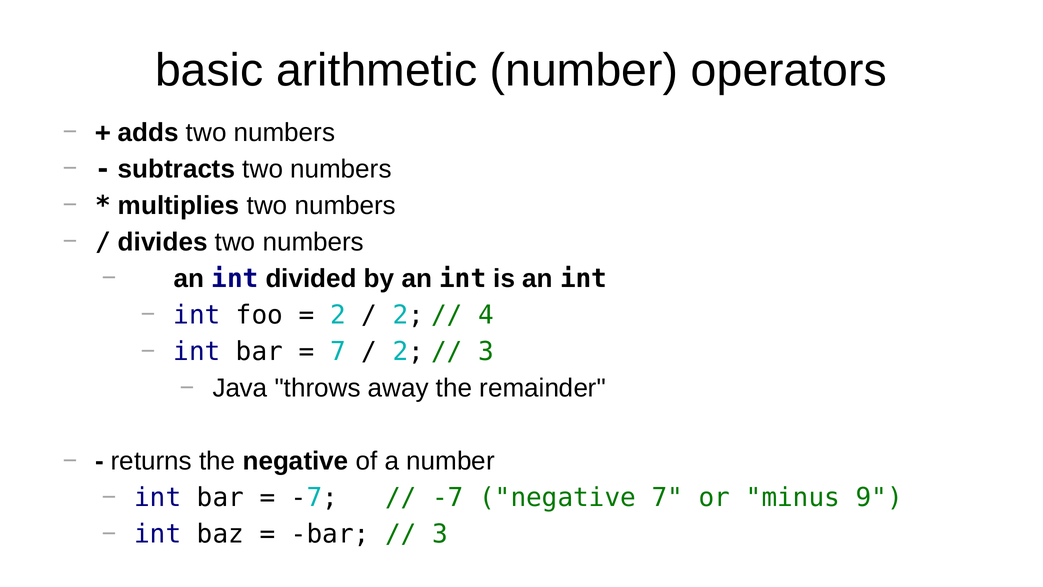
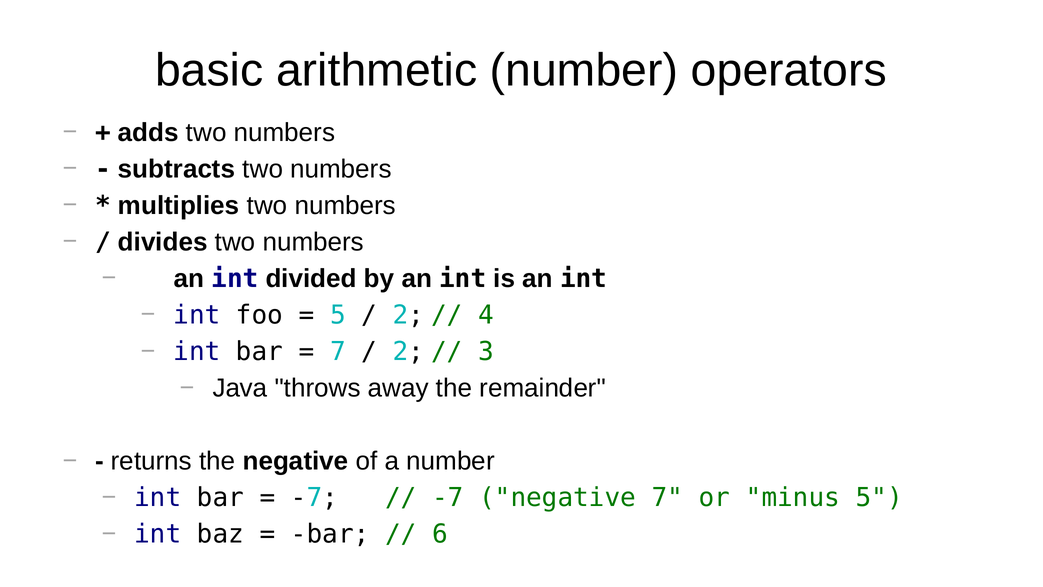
2 at (338, 315): 2 -> 5
minus 9: 9 -> 5
3 at (440, 534): 3 -> 6
